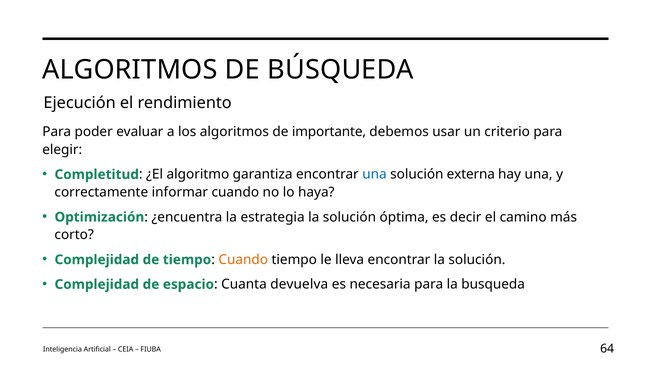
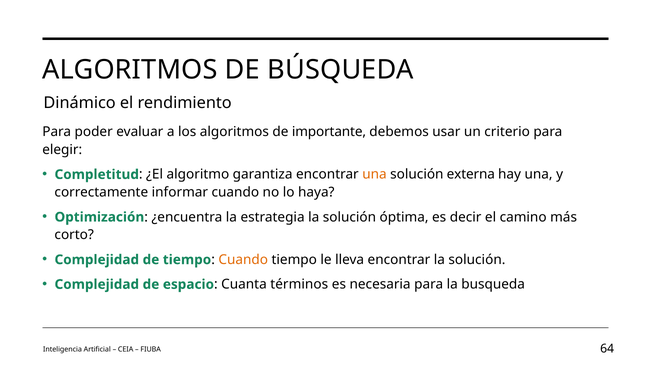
Ejecución: Ejecución -> Dinámico
una at (374, 175) colour: blue -> orange
devuelva: devuelva -> términos
